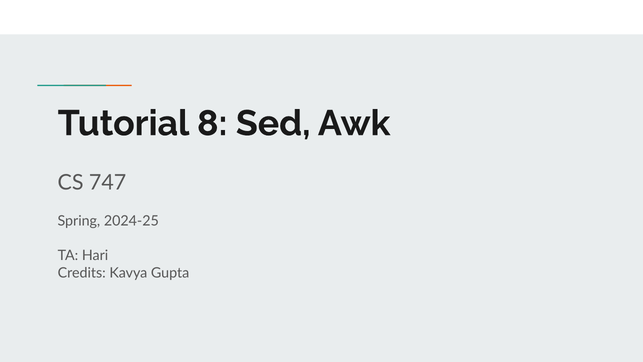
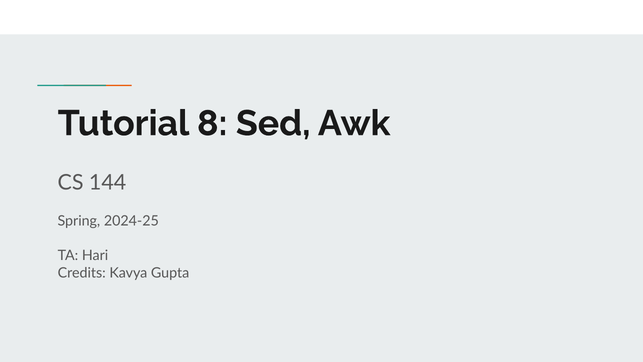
747: 747 -> 144
